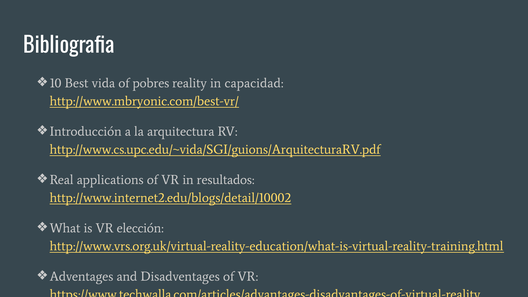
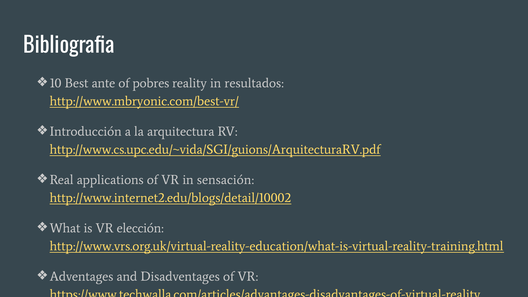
vida: vida -> ante
capacidad: capacidad -> resultados
resultados: resultados -> sensación
